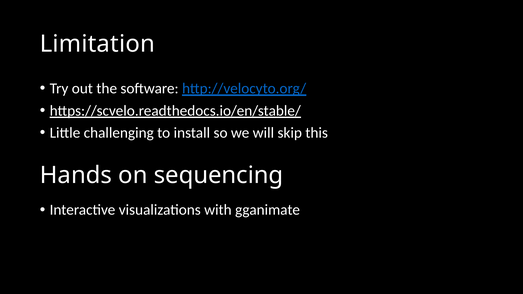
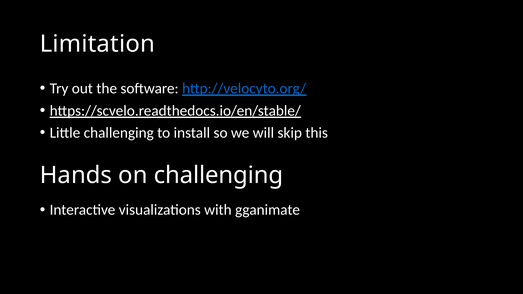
on sequencing: sequencing -> challenging
